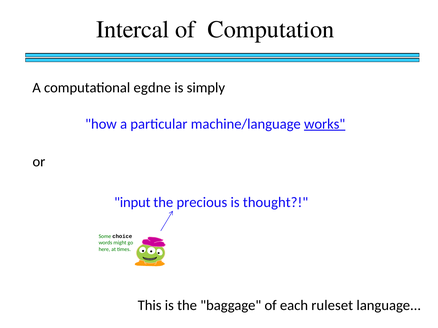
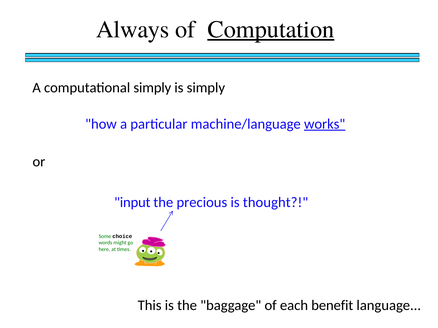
Intercal: Intercal -> Always
Computation underline: none -> present
computational egdne: egdne -> simply
ruleset: ruleset -> benefit
